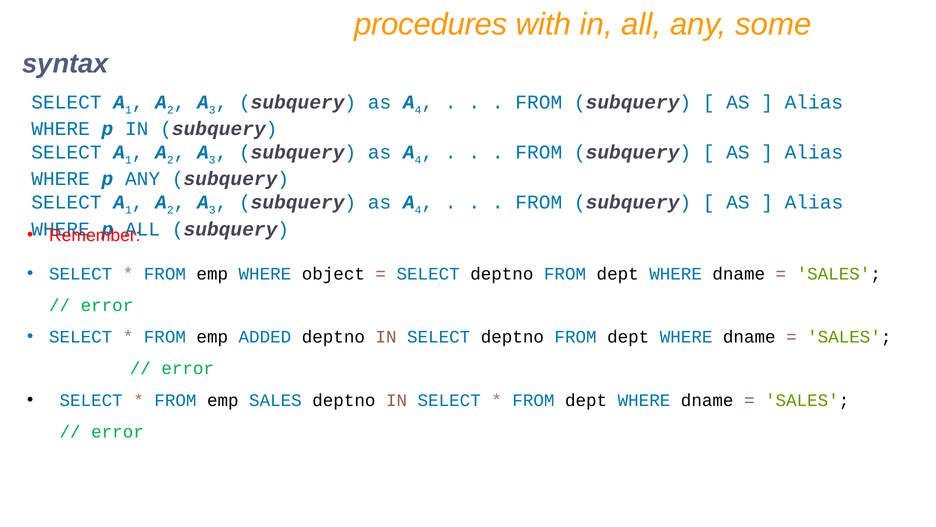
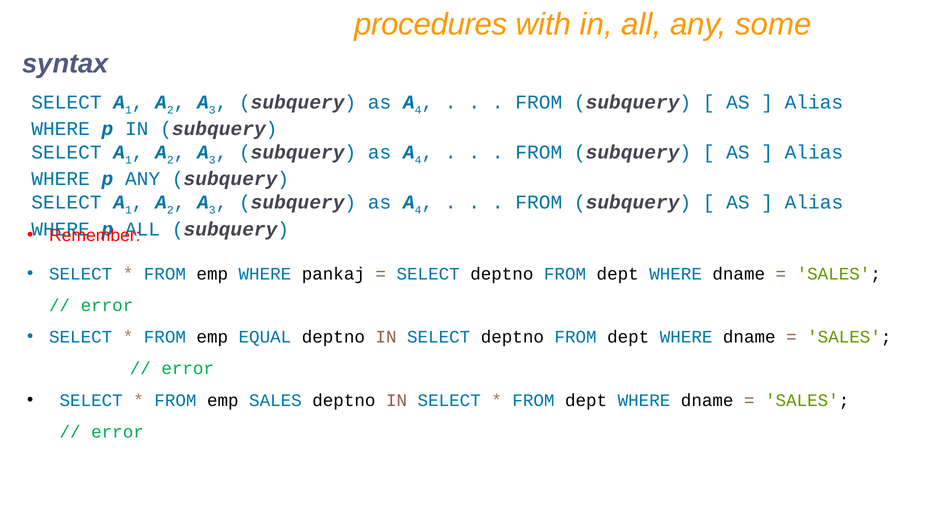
object: object -> pankaj
ADDED: ADDED -> EQUAL
